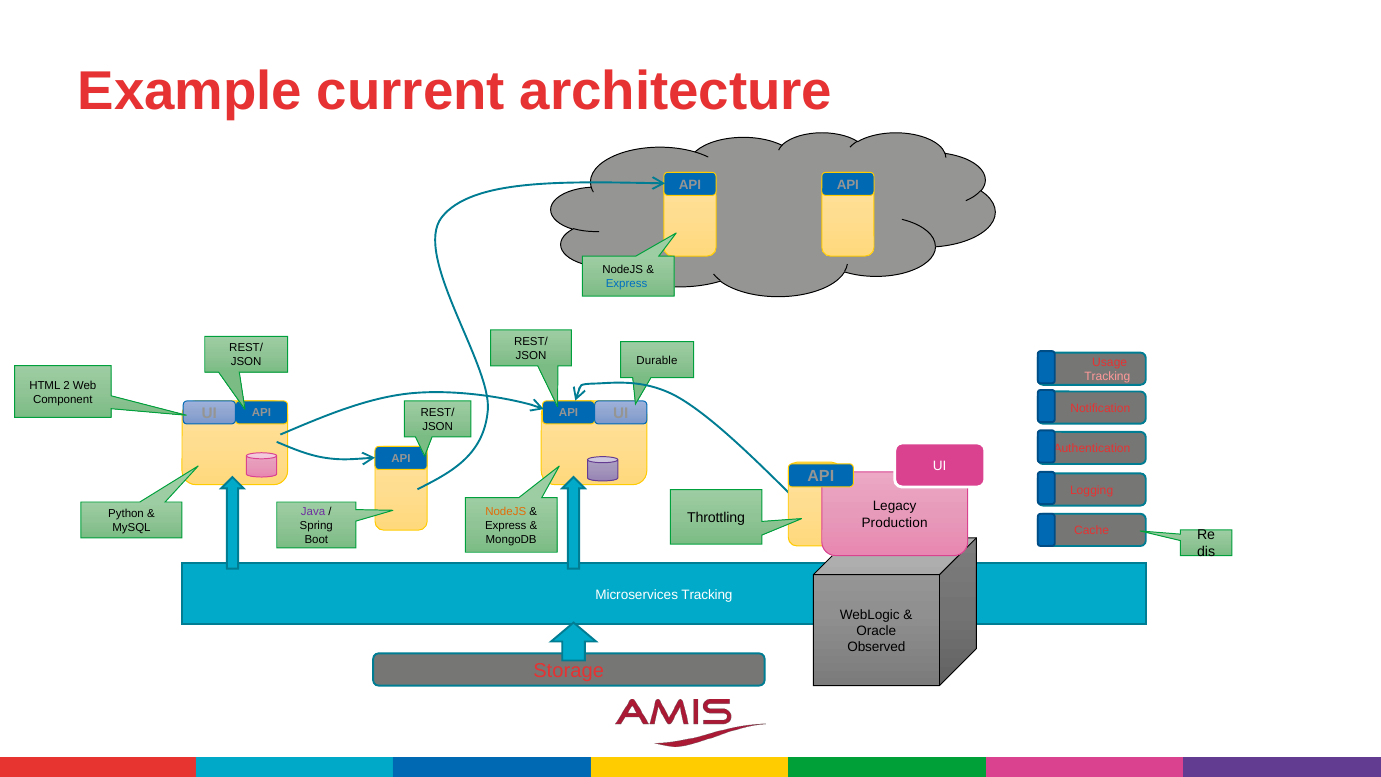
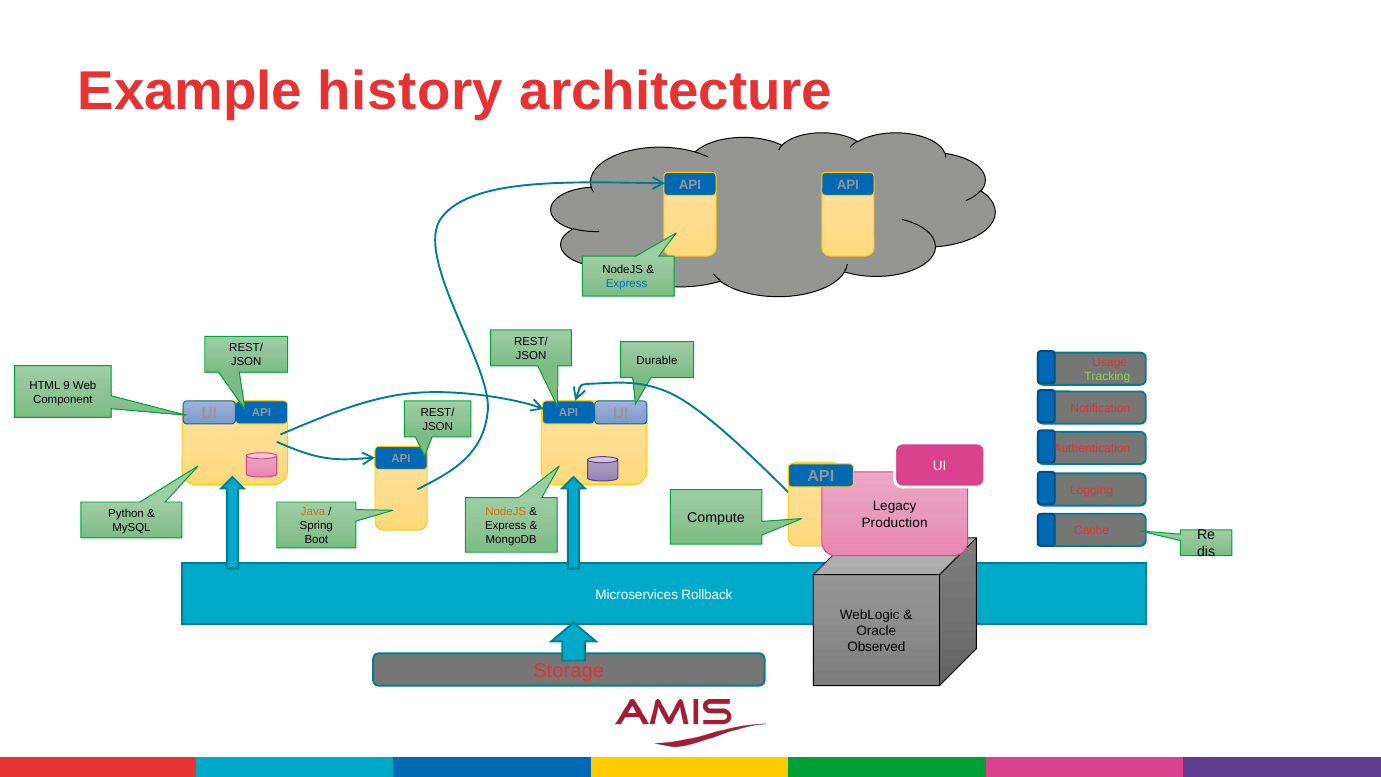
current: current -> history
Tracking at (1107, 377) colour: pink -> light green
2: 2 -> 9
Java colour: purple -> orange
Throttling: Throttling -> Compute
Microservices Tracking: Tracking -> Rollback
